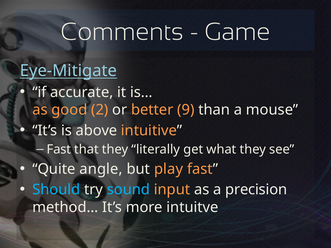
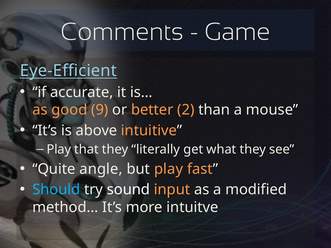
Eye-Mitigate: Eye-Mitigate -> Eye-Efficient
2: 2 -> 9
9: 9 -> 2
Fast at (59, 150): Fast -> Play
sound colour: light blue -> white
precision: precision -> modified
